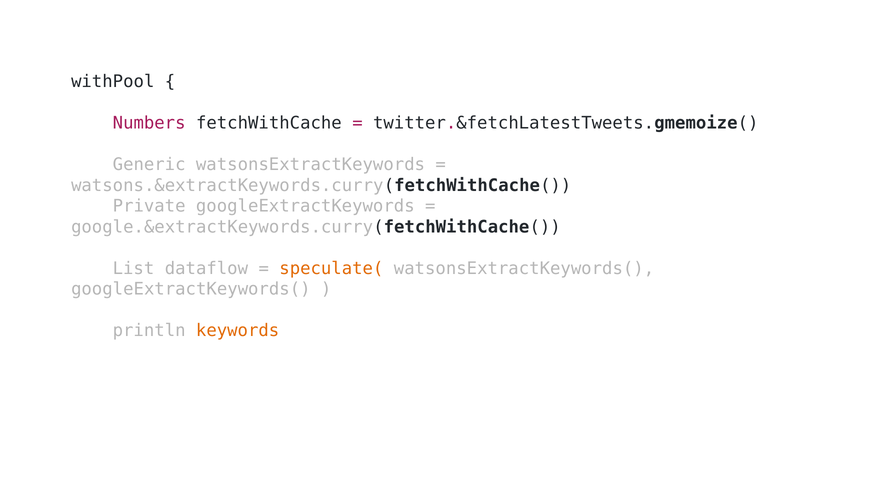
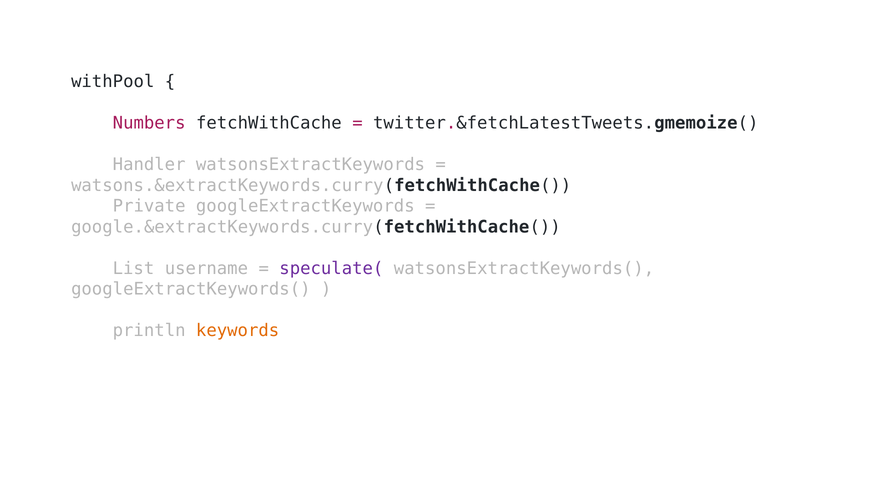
Generic: Generic -> Handler
dataflow: dataflow -> username
speculate( colour: orange -> purple
